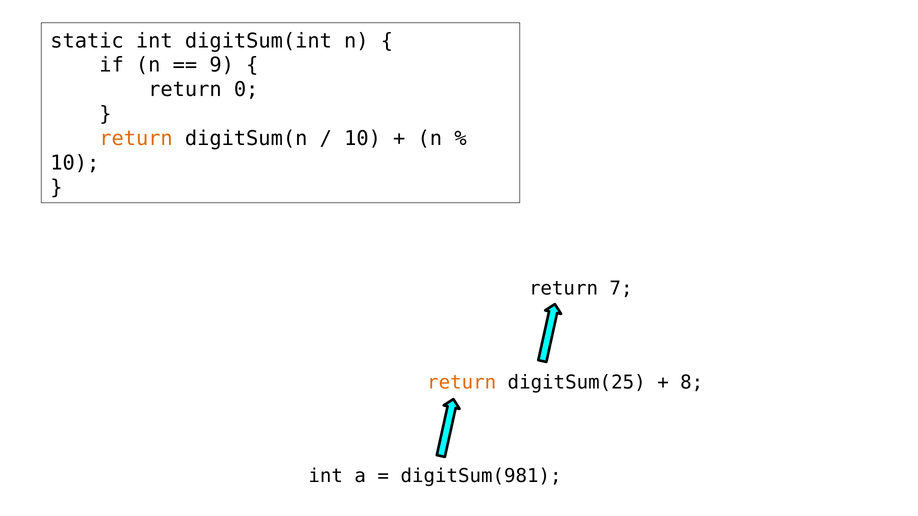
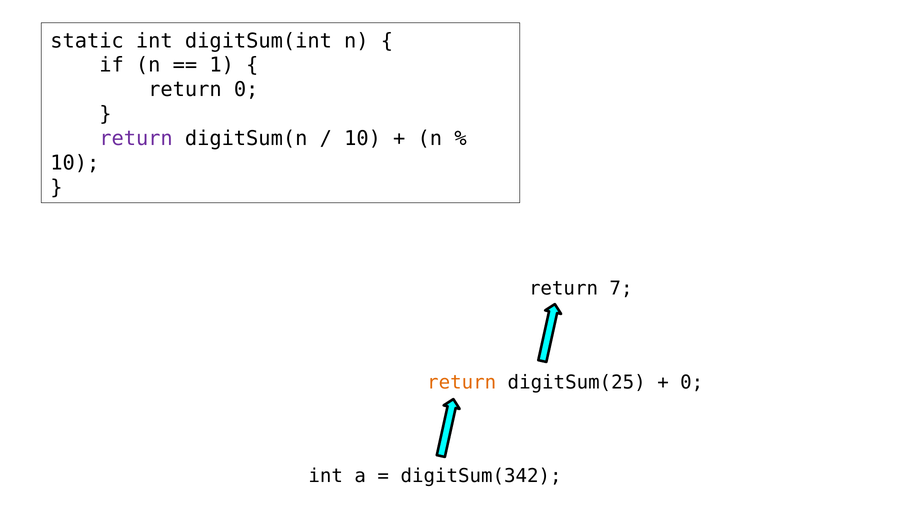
9: 9 -> 1
return at (136, 139) colour: orange -> purple
8 at (692, 383): 8 -> 0
digitSum(981: digitSum(981 -> digitSum(342
